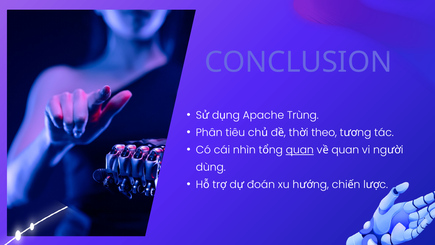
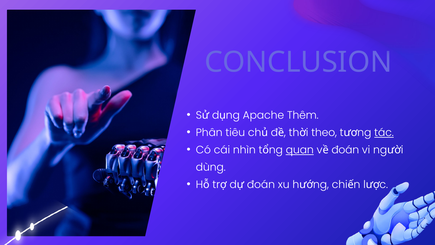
Trùng: Trùng -> Thêm
tác underline: none -> present
quan at (345, 150): quan -> đoán
